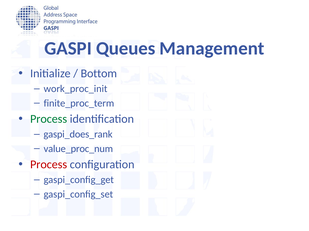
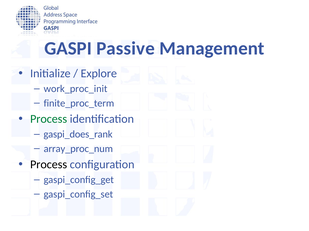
Queues: Queues -> Passive
Bottom: Bottom -> Explore
value_proc_num: value_proc_num -> array_proc_num
Process at (49, 165) colour: red -> black
